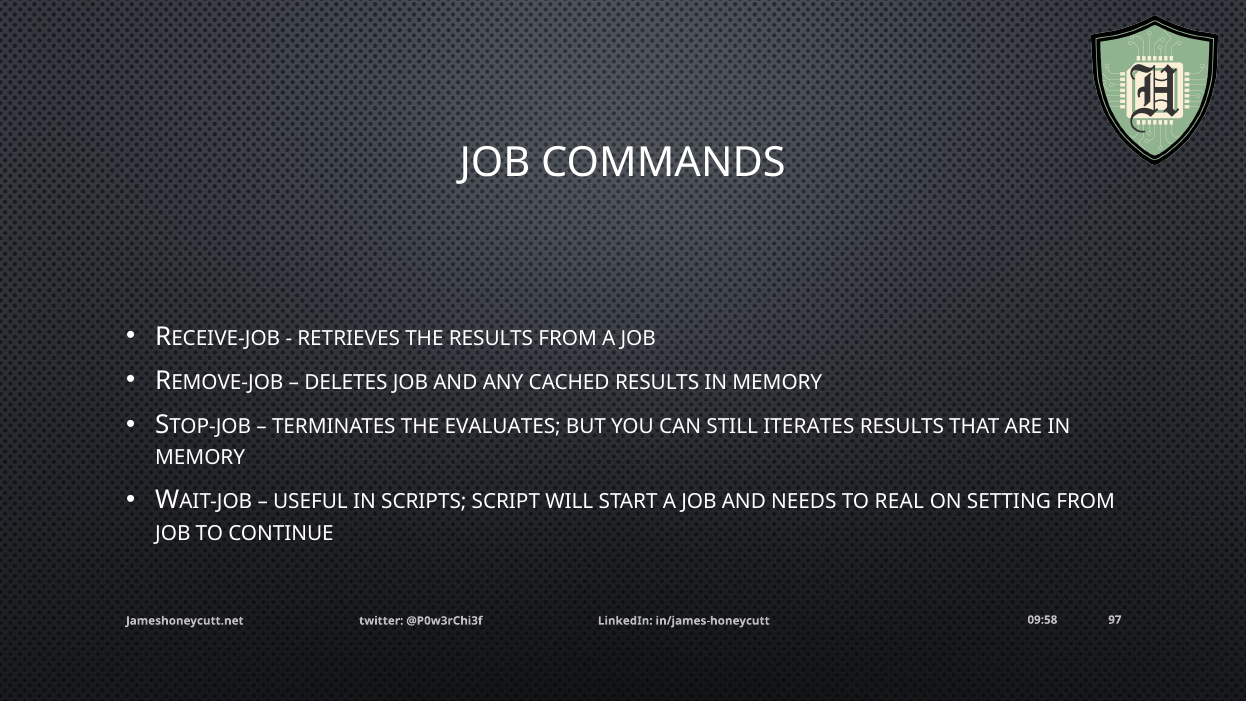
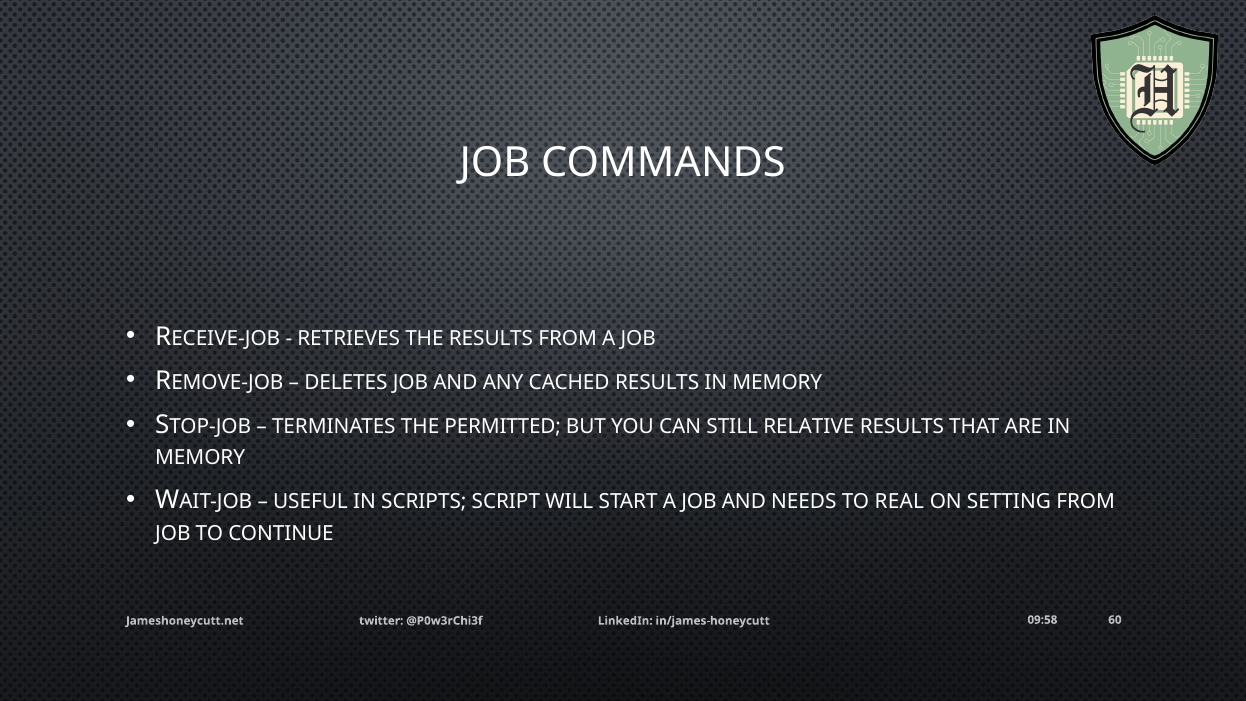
EVALUATES: EVALUATES -> PERMITTED
ITERATES: ITERATES -> RELATIVE
97: 97 -> 60
